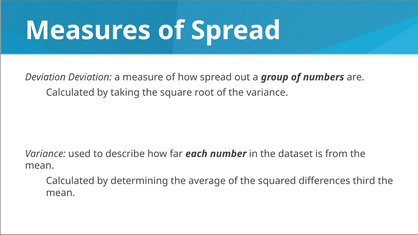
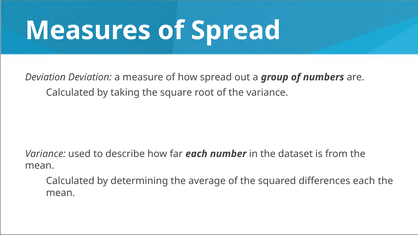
differences third: third -> each
